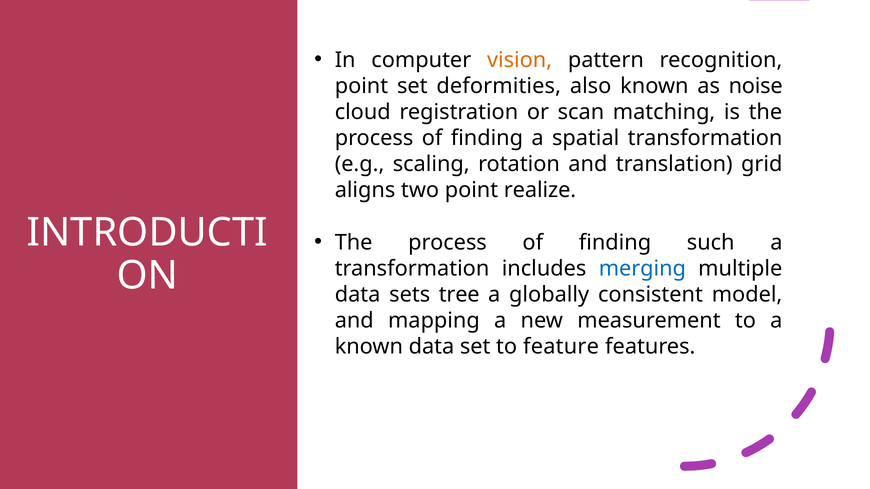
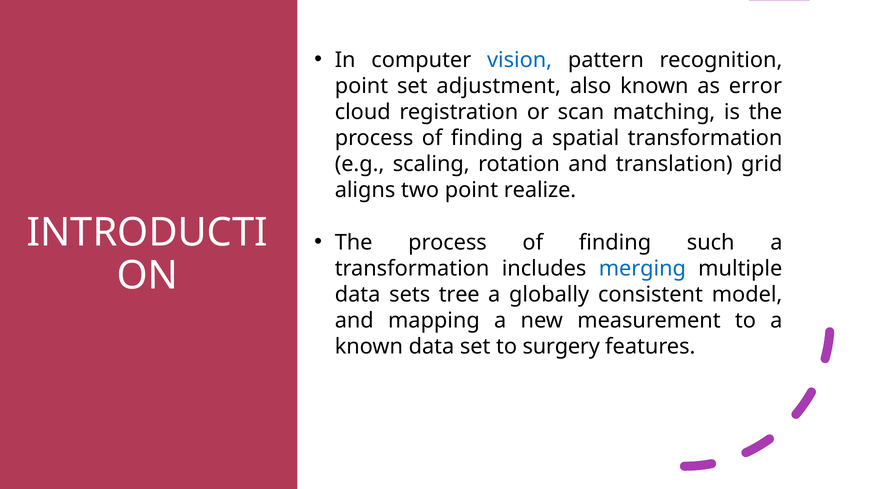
vision colour: orange -> blue
deformities: deformities -> adjustment
noise: noise -> error
feature: feature -> surgery
